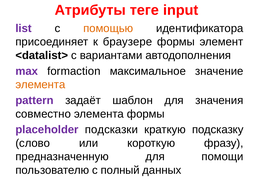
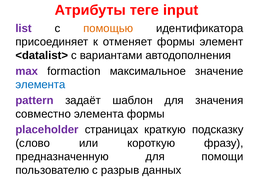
браузере: браузере -> отменяет
элемента at (40, 84) colour: orange -> blue
подсказки: подсказки -> страницах
полный: полный -> разрыв
